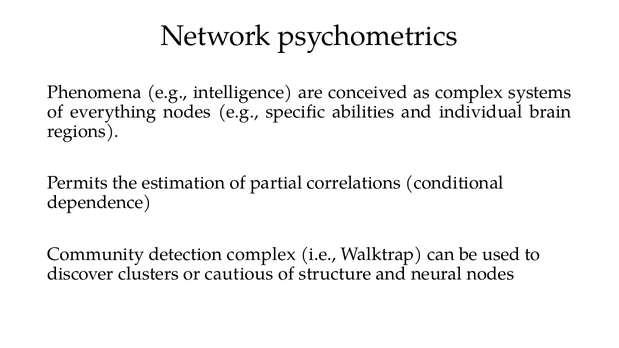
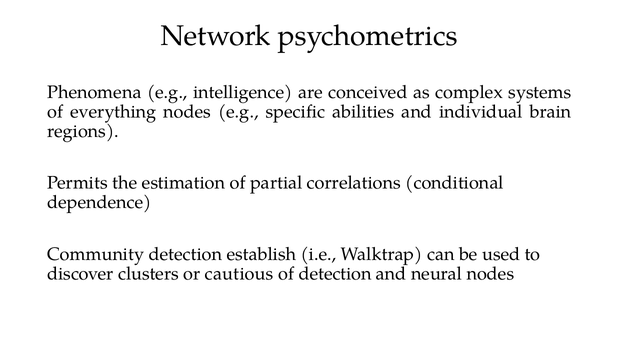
detection complex: complex -> establish
of structure: structure -> detection
